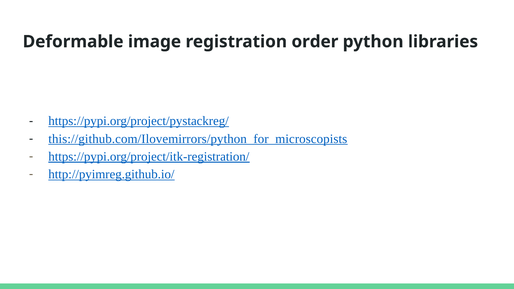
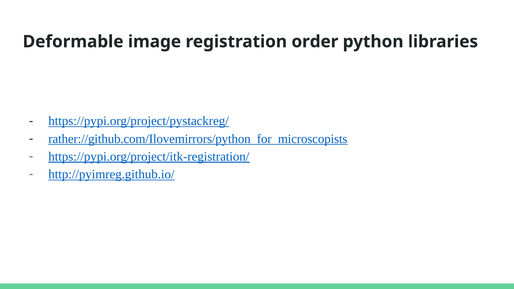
this://github.com/Ilovemirrors/python_for_microscopists: this://github.com/Ilovemirrors/python_for_microscopists -> rather://github.com/Ilovemirrors/python_for_microscopists
